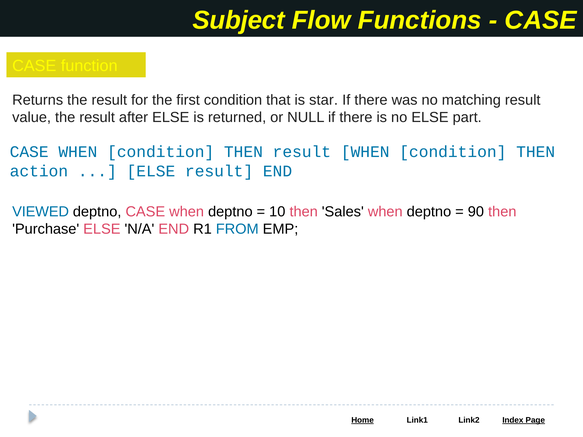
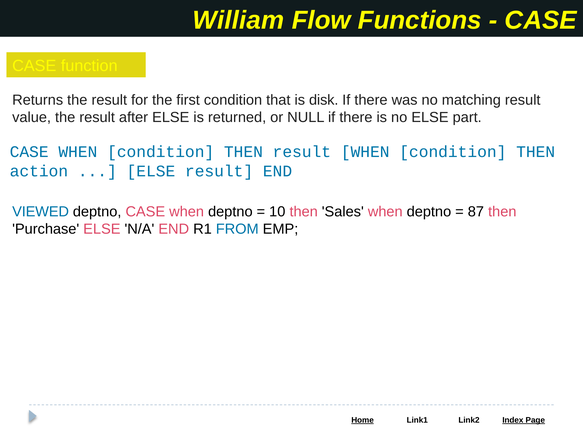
Subject: Subject -> William
star: star -> disk
90: 90 -> 87
